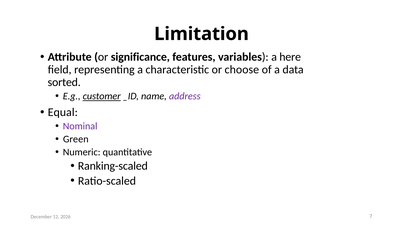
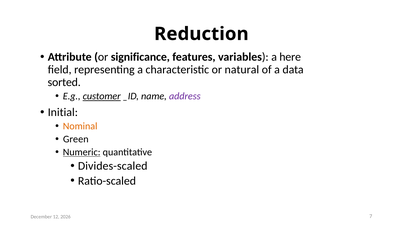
Limitation: Limitation -> Reduction
choose: choose -> natural
Equal: Equal -> Initial
Nominal colour: purple -> orange
Numeric underline: none -> present
Ranking-scaled: Ranking-scaled -> Divides-scaled
